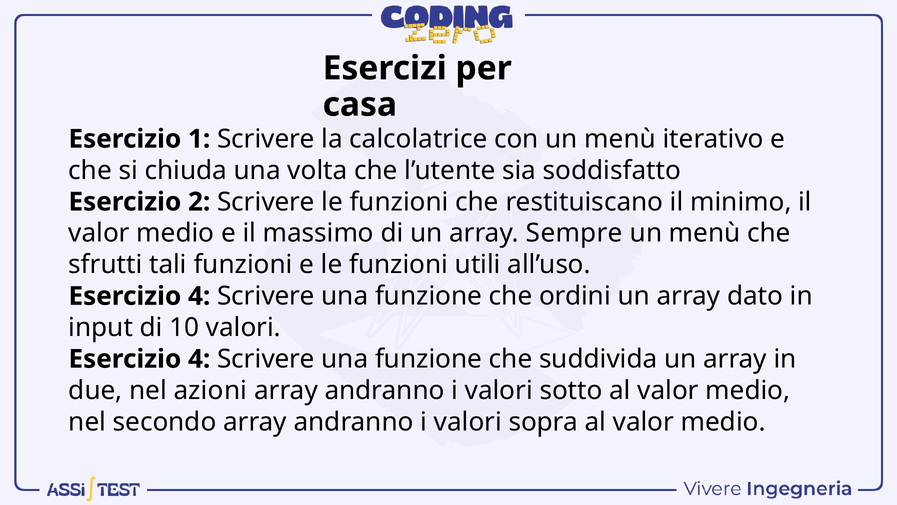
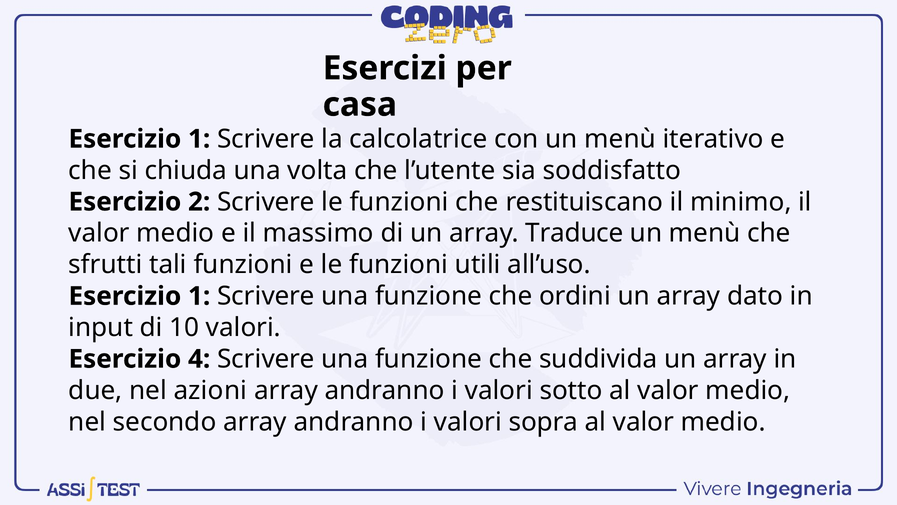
Sempre: Sempre -> Traduce
4 at (199, 296): 4 -> 1
